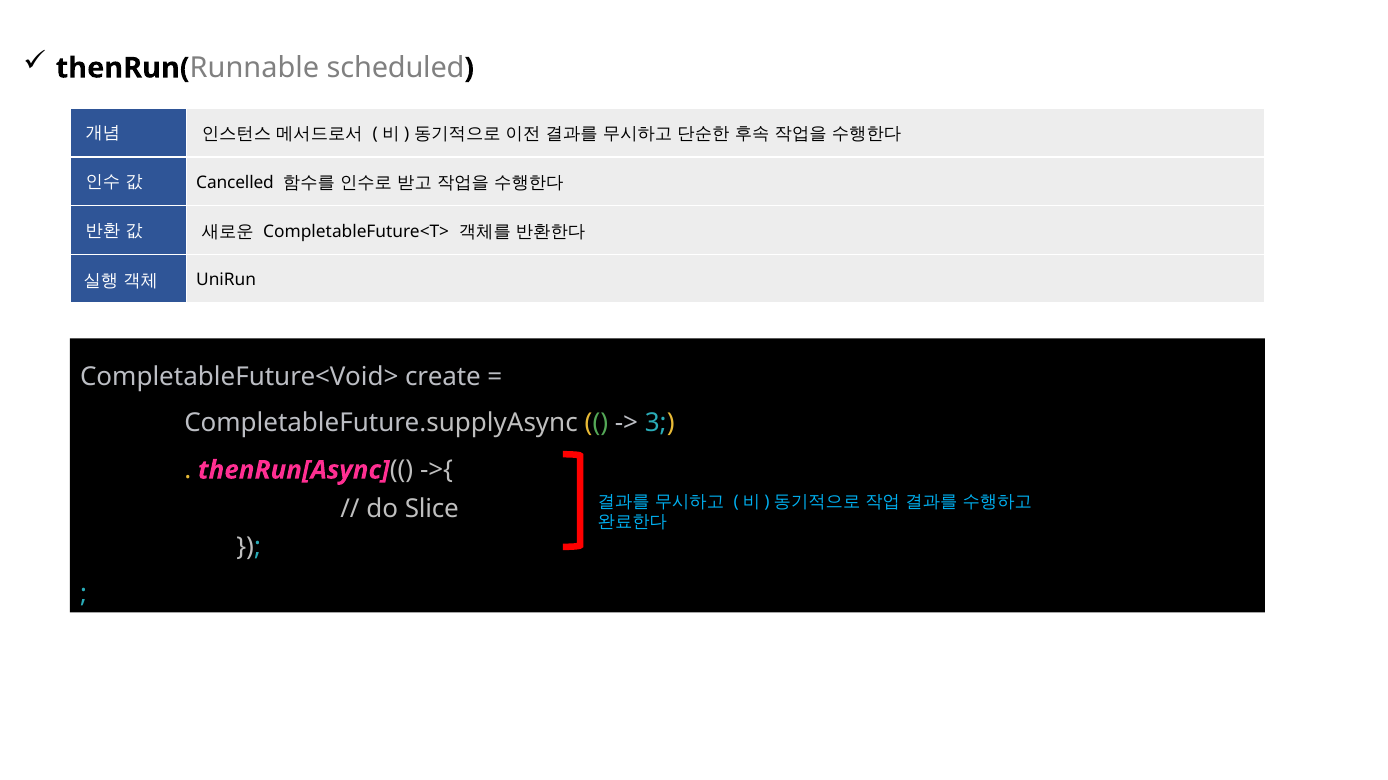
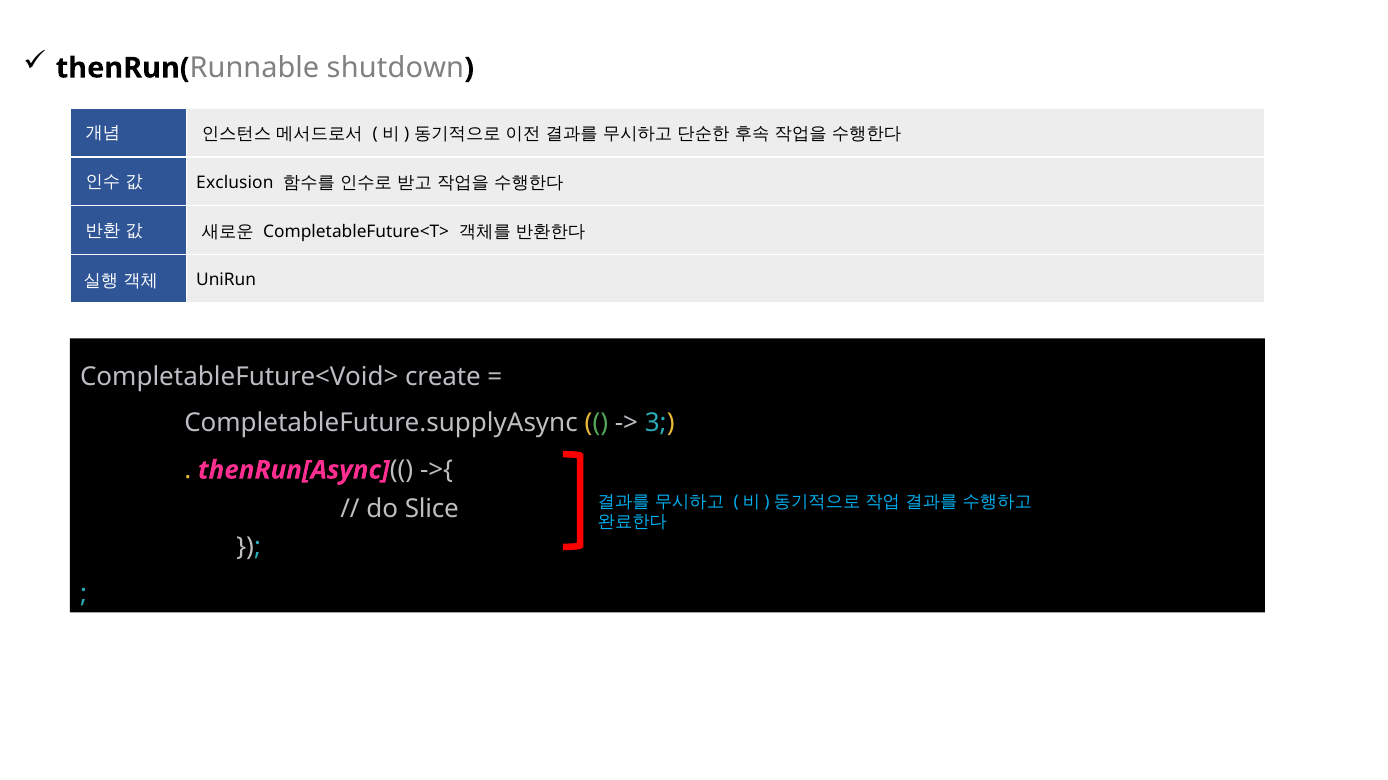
scheduled: scheduled -> shutdown
Cancelled: Cancelled -> Exclusion
